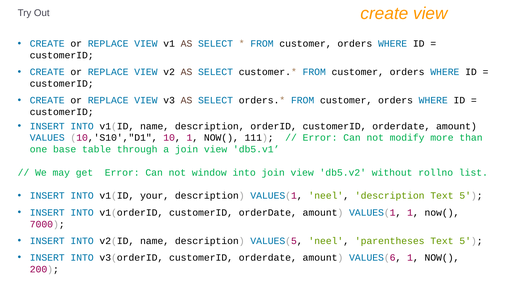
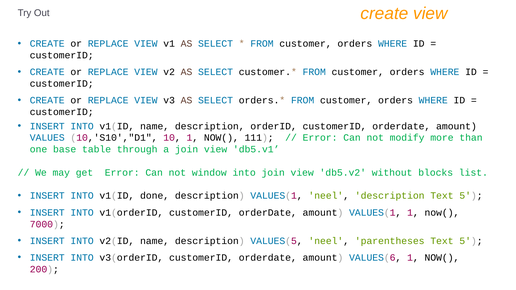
rollno: rollno -> blocks
your: your -> done
